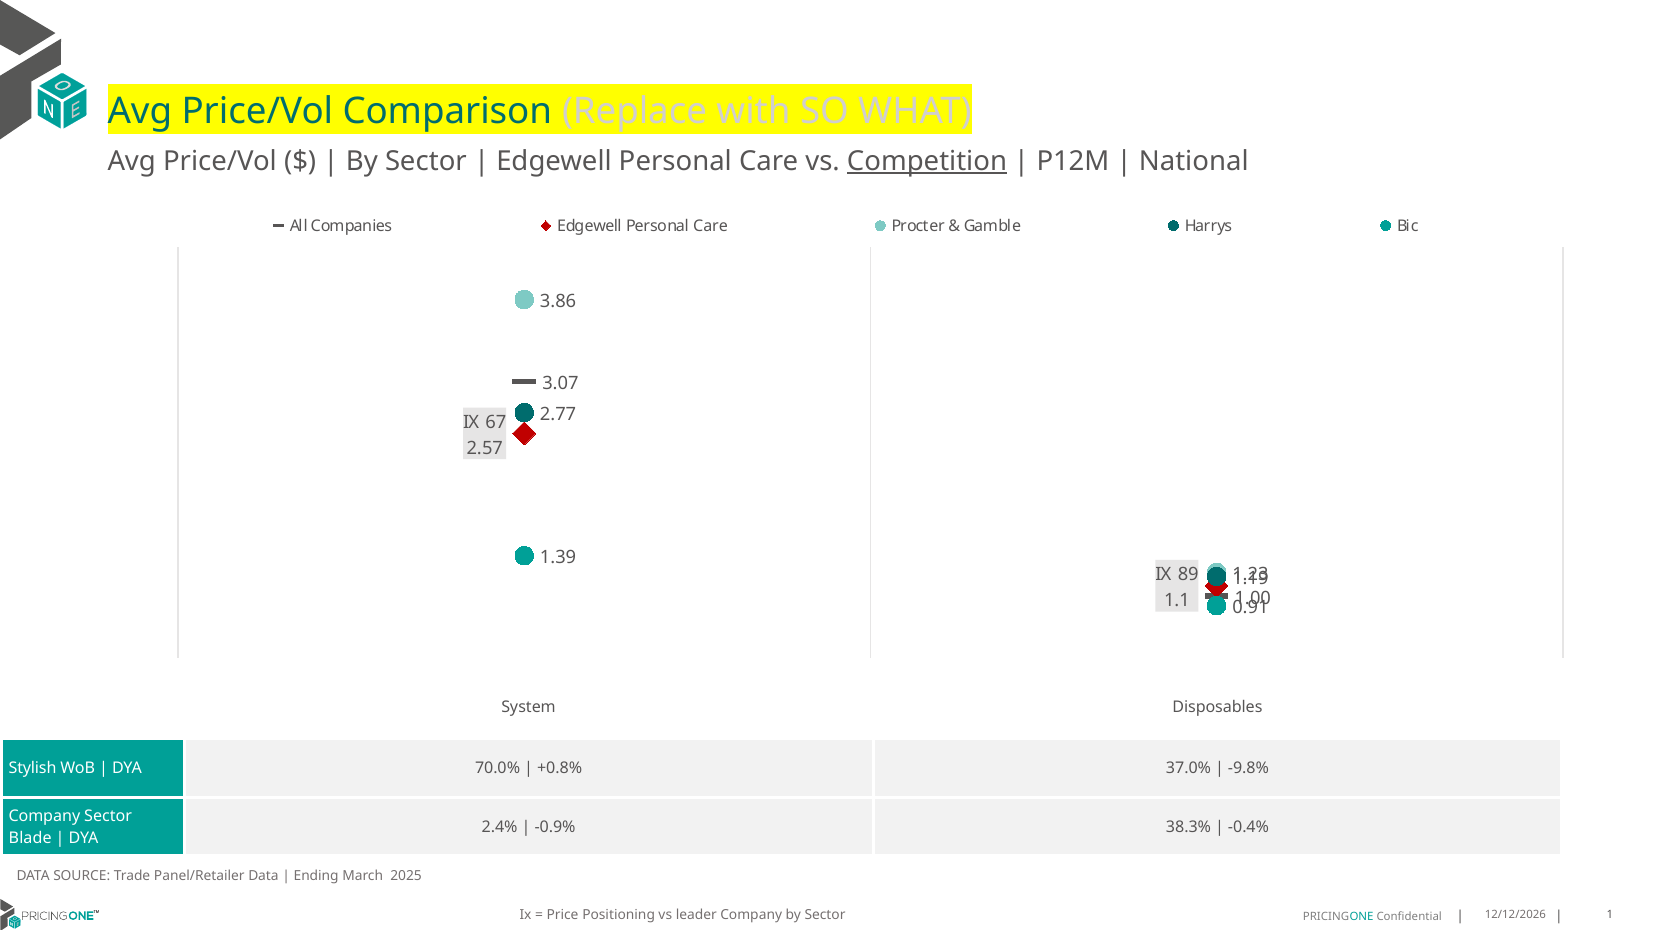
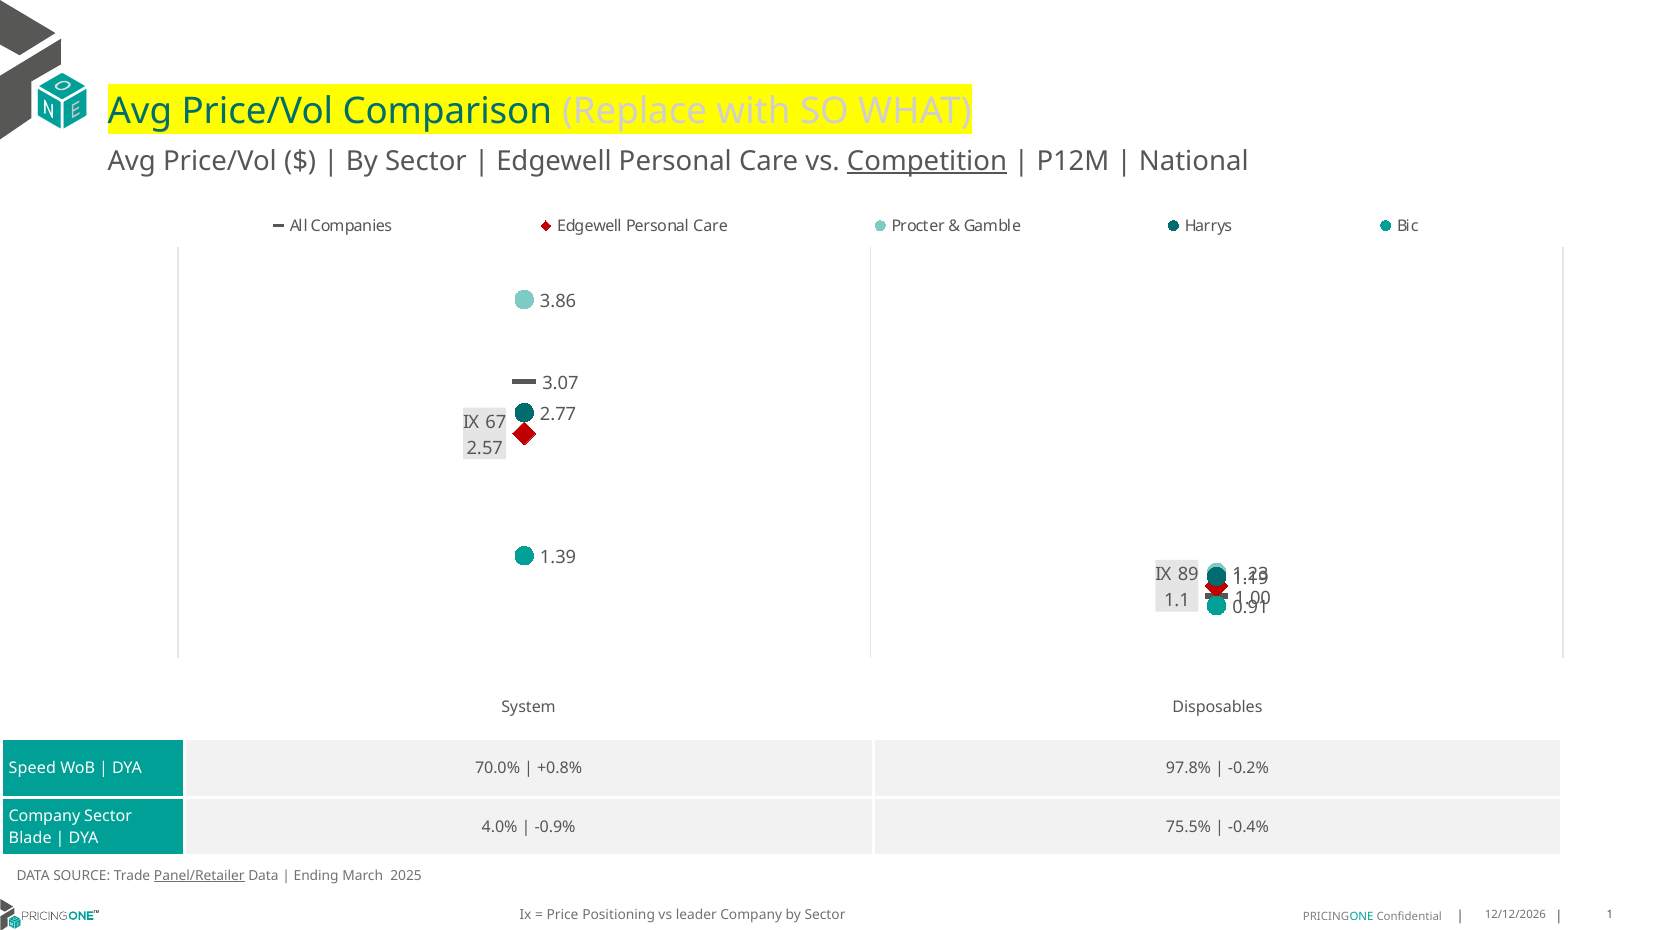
Stylish: Stylish -> Speed
37.0%: 37.0% -> 97.8%
-9.8%: -9.8% -> -0.2%
2.4%: 2.4% -> 4.0%
38.3%: 38.3% -> 75.5%
Panel/Retailer underline: none -> present
